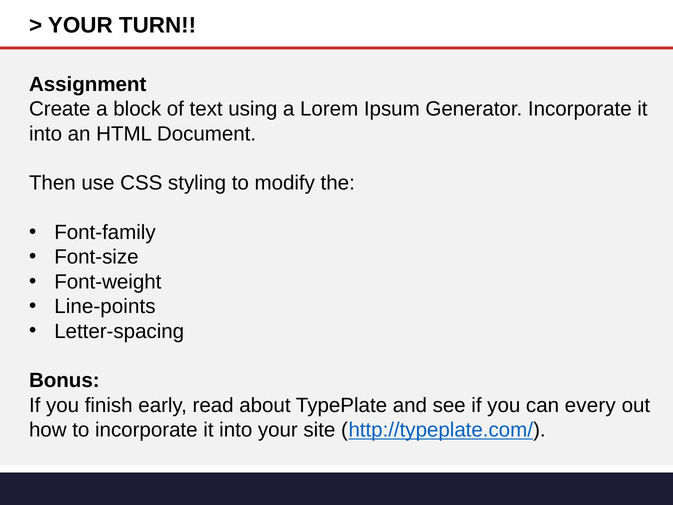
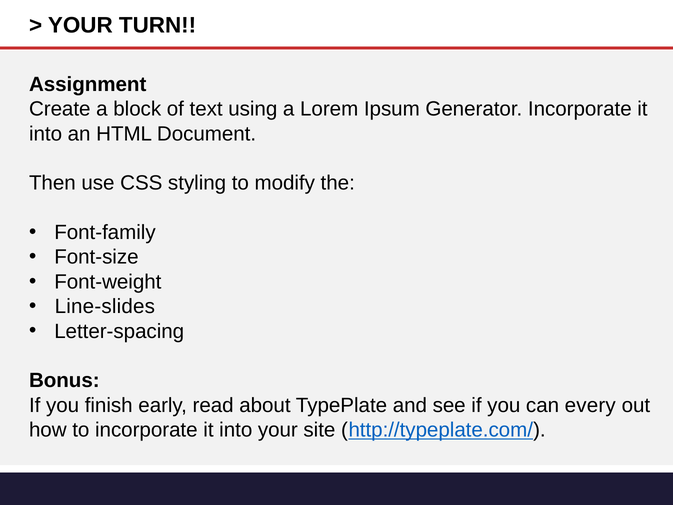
Line-points: Line-points -> Line-slides
